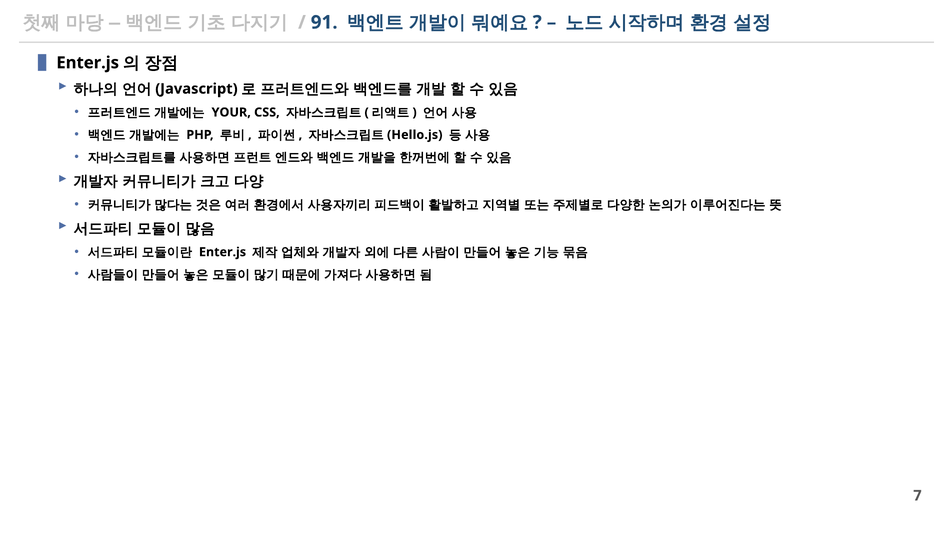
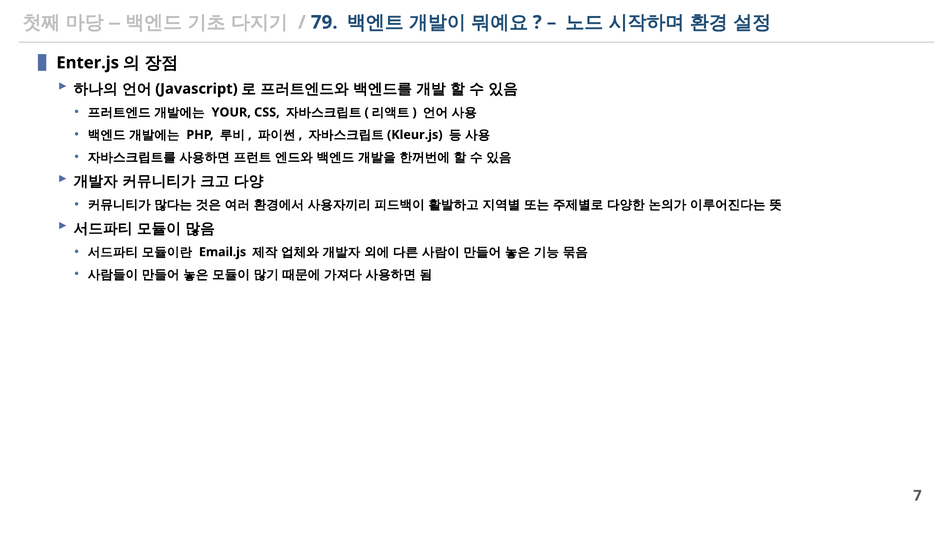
91: 91 -> 79
Hello.js: Hello.js -> Kleur.js
Enter.js at (223, 252): Enter.js -> Email.js
